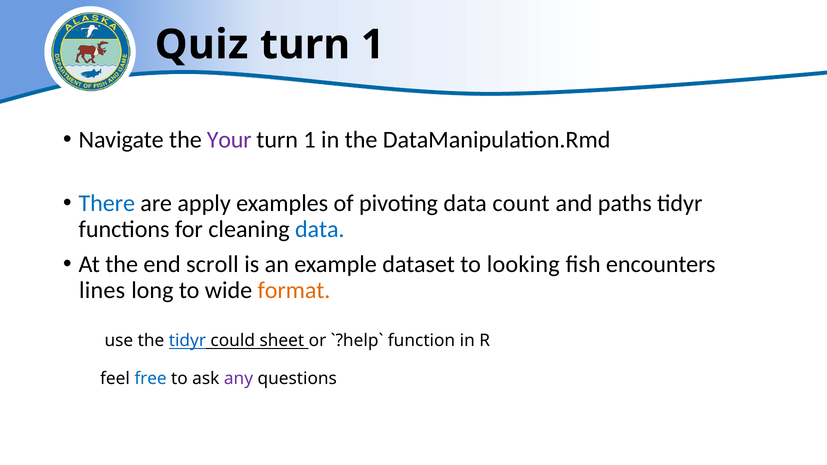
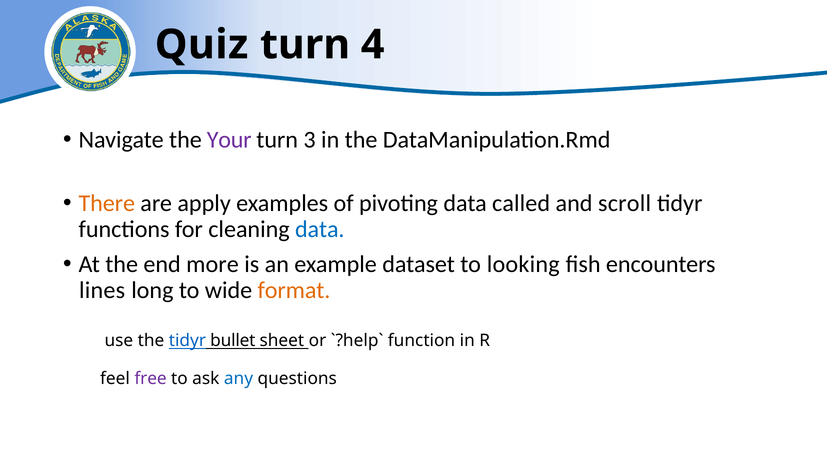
1 at (373, 45): 1 -> 4
1 at (310, 140): 1 -> 3
There colour: blue -> orange
count: count -> called
paths: paths -> scroll
scroll: scroll -> more
could: could -> bullet
free colour: blue -> purple
any colour: purple -> blue
